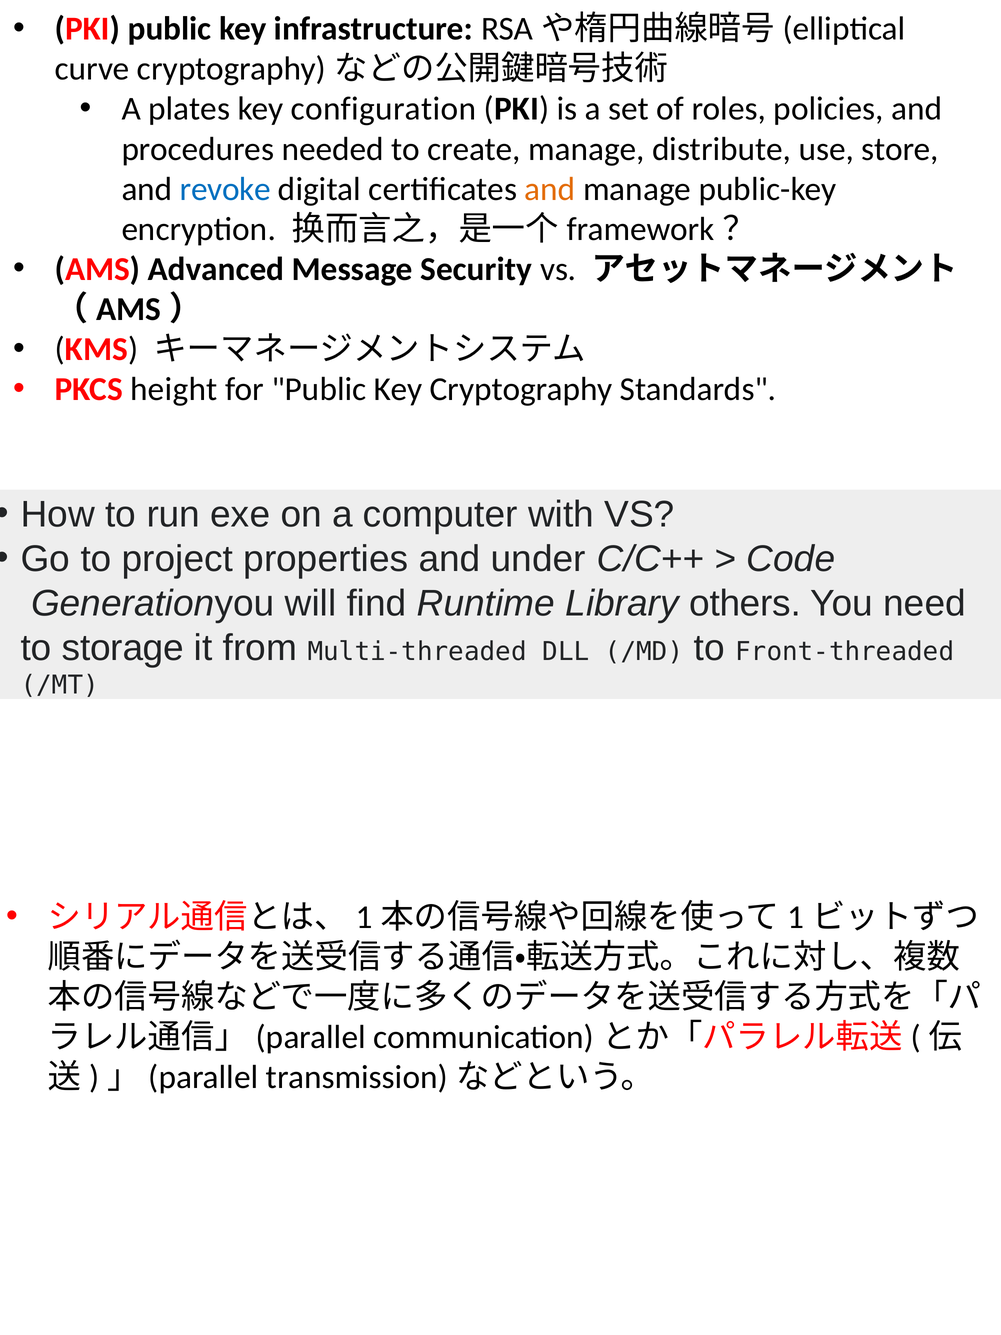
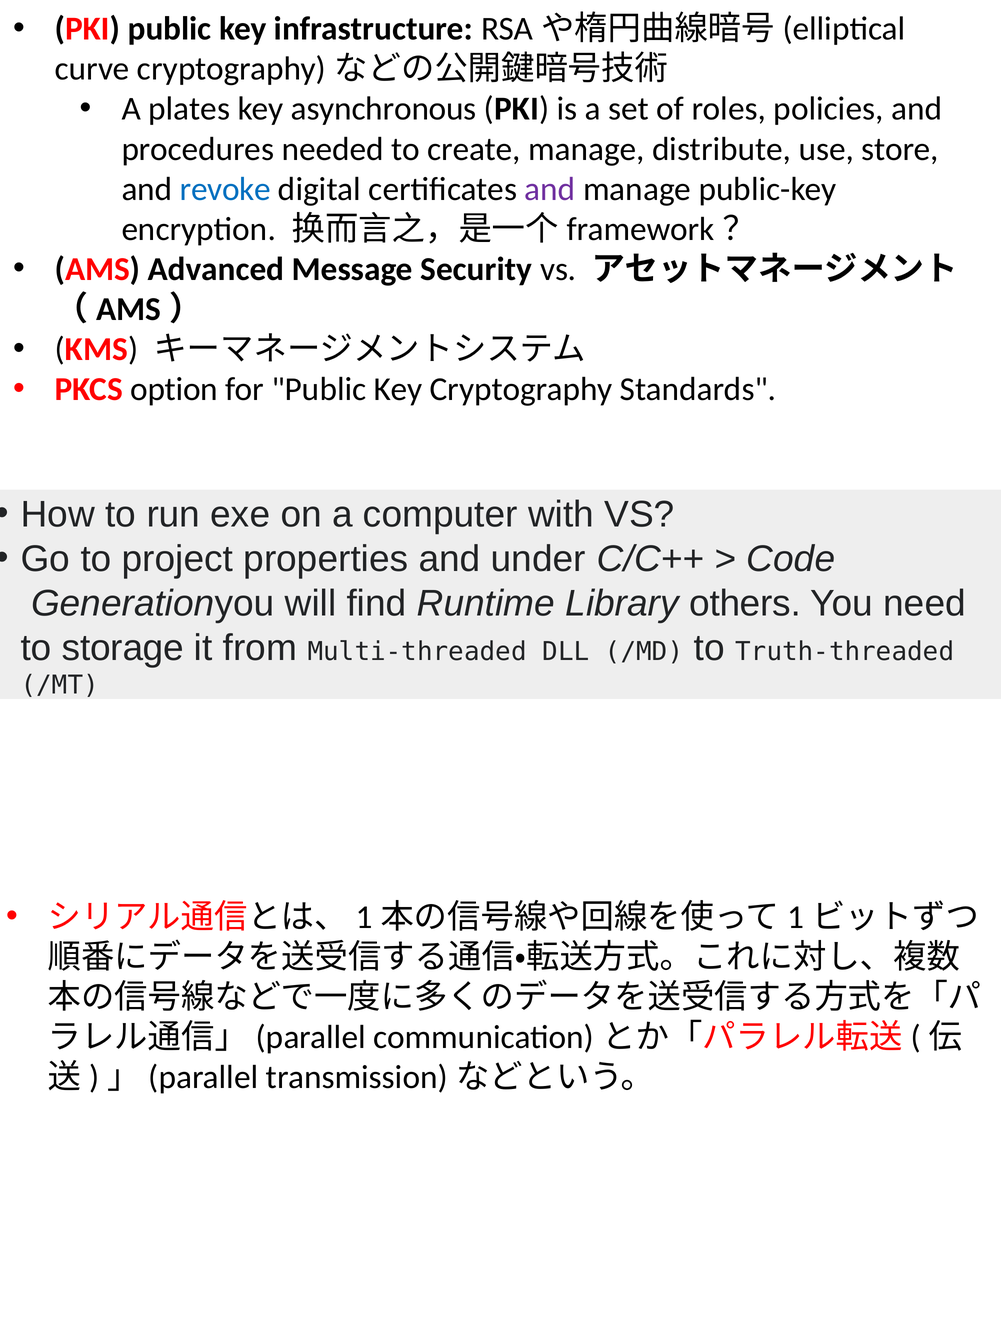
configuration: configuration -> asynchronous
and at (550, 189) colour: orange -> purple
height: height -> option
Front-threaded: Front-threaded -> Truth-threaded
